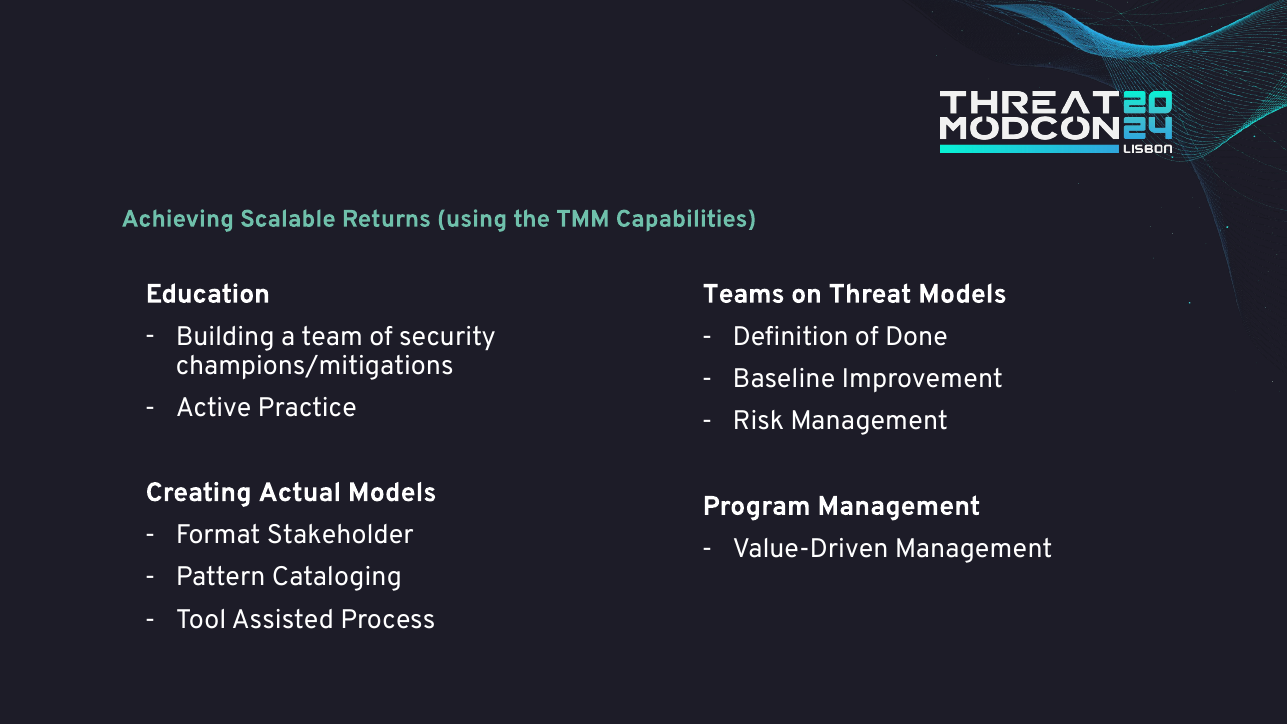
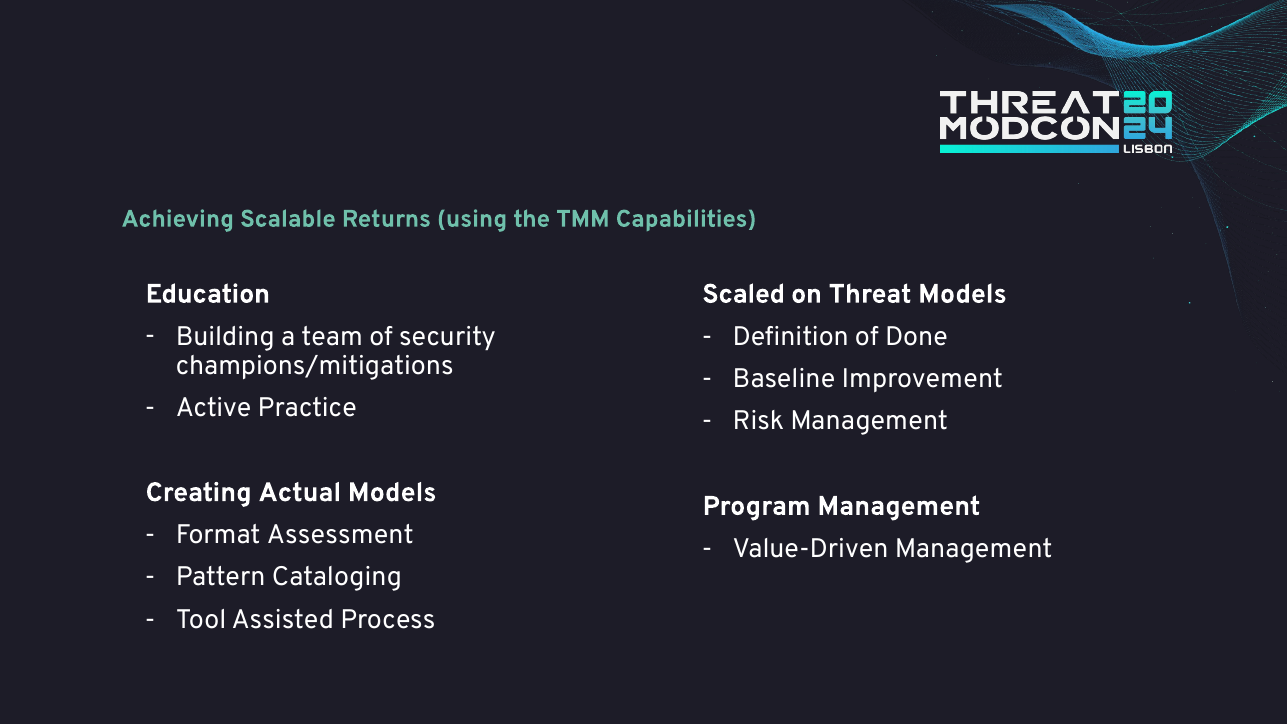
Teams: Teams -> Scaled
Stakeholder: Stakeholder -> Assessment
